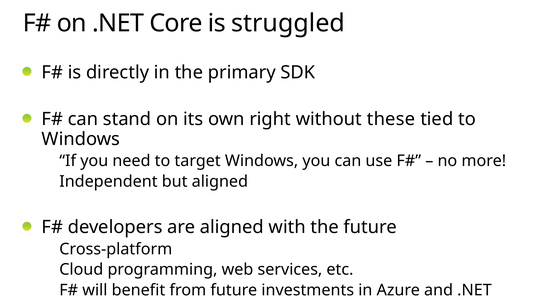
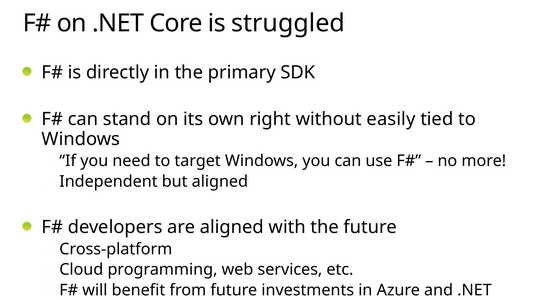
these: these -> easily
